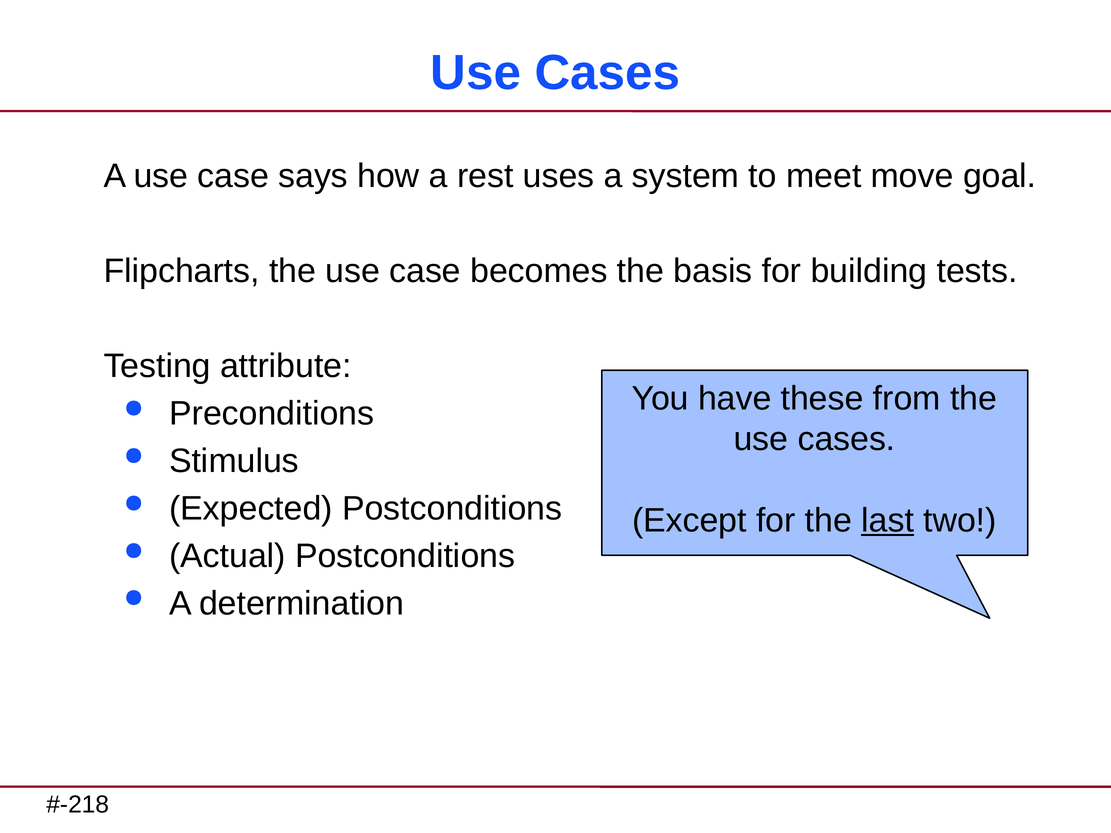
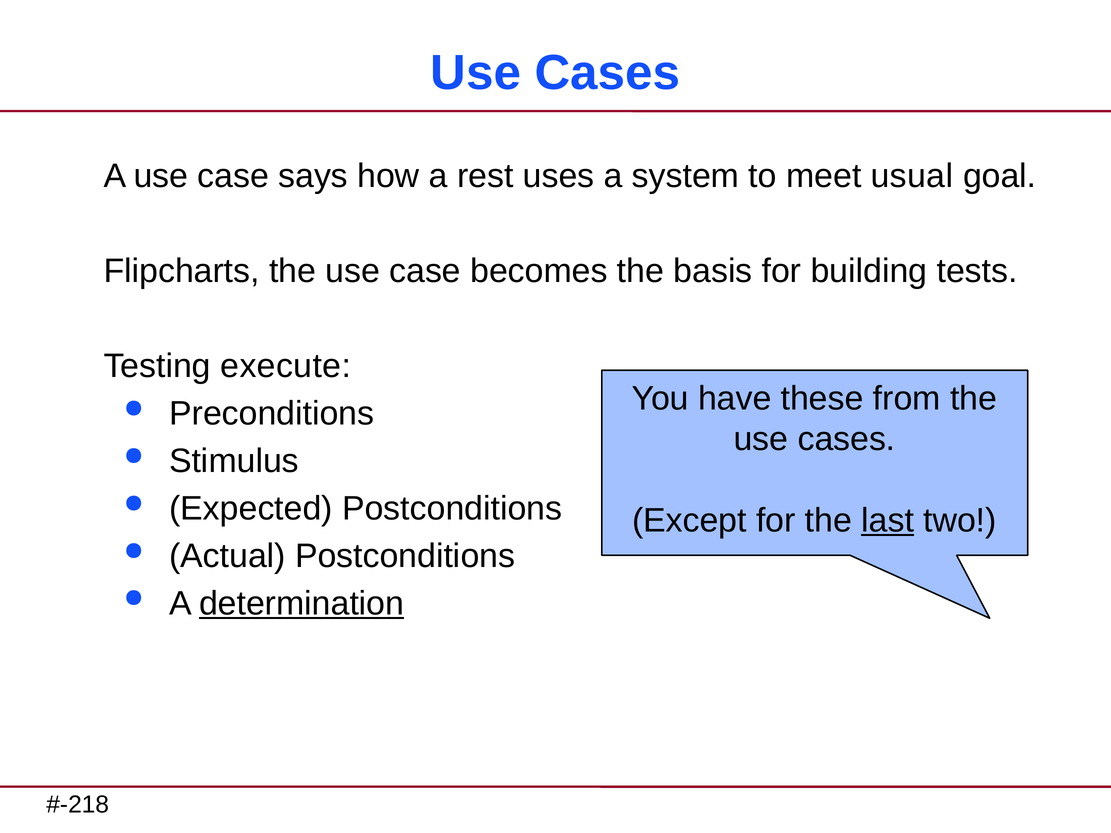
move: move -> usual
attribute: attribute -> execute
determination underline: none -> present
